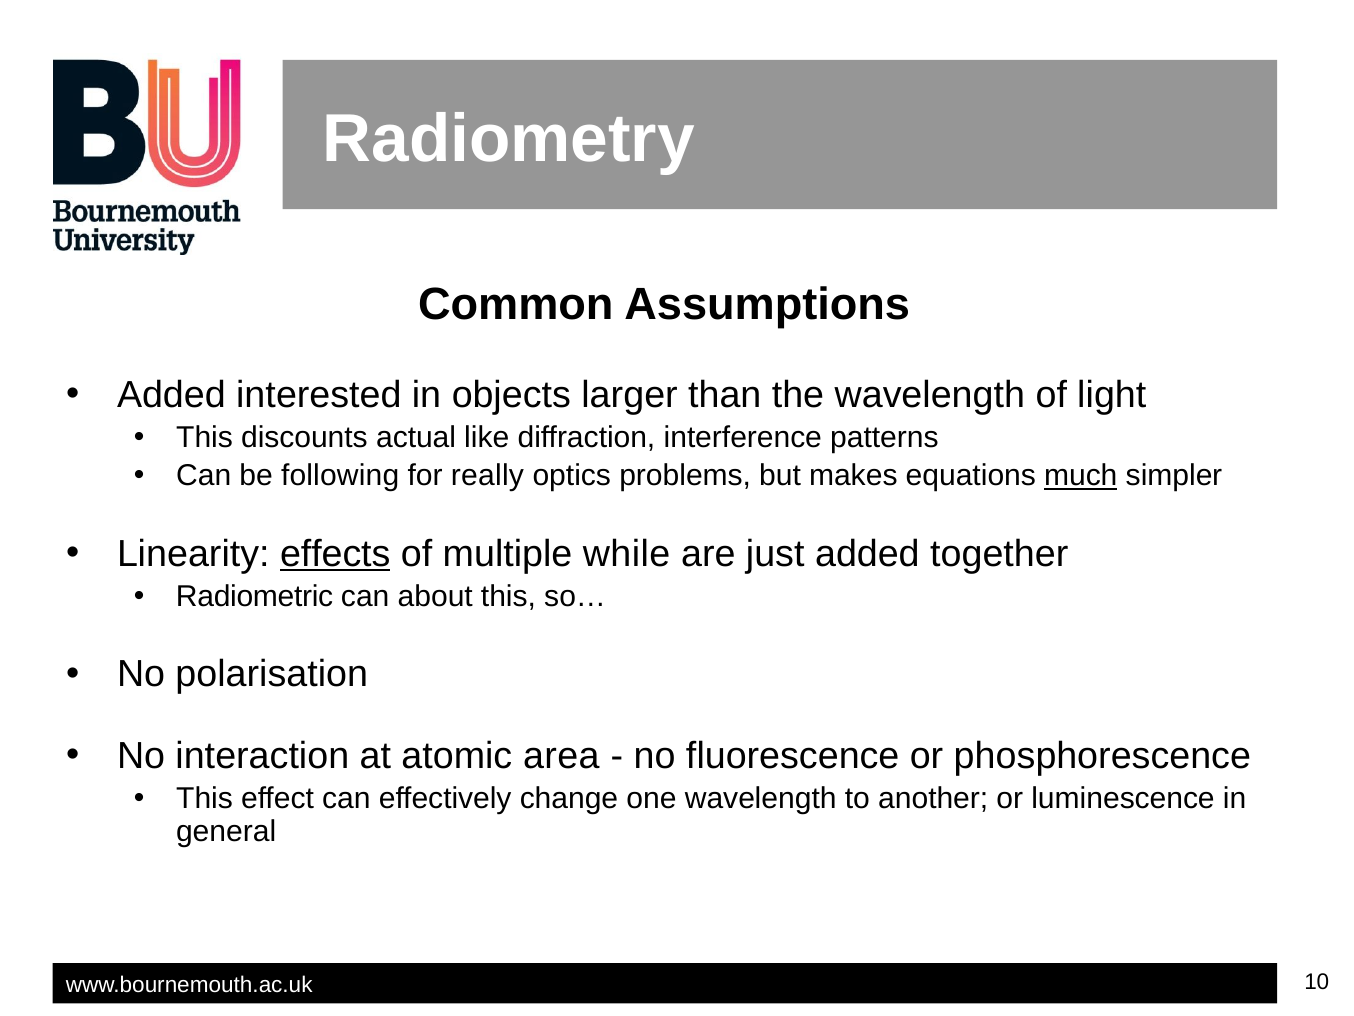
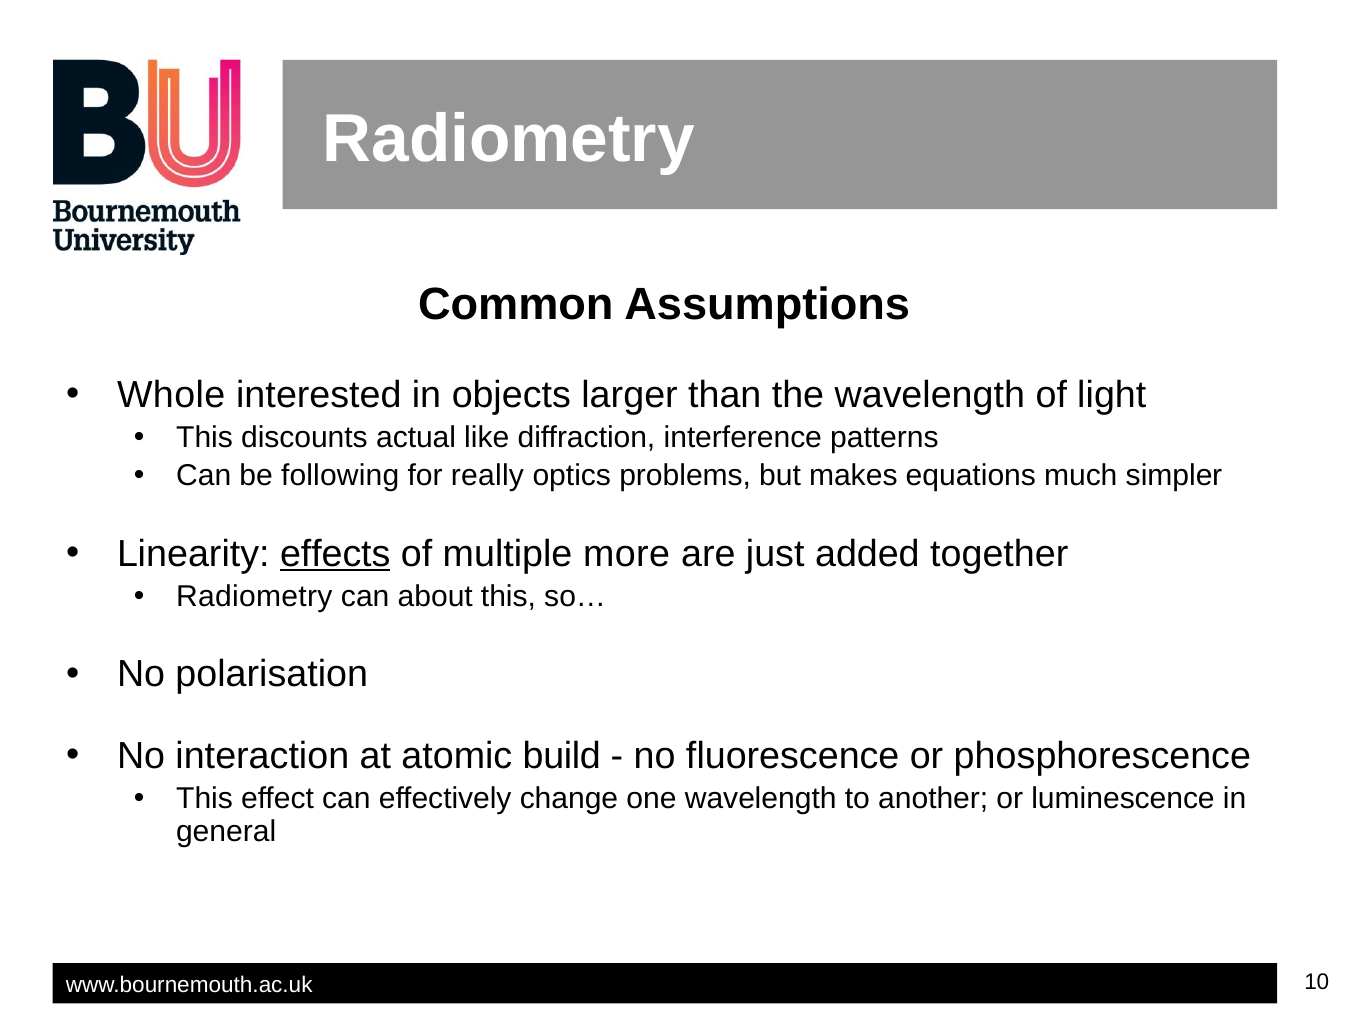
Added at (171, 395): Added -> Whole
much underline: present -> none
while: while -> more
Radiometric at (255, 596): Radiometric -> Radiometry
area: area -> build
